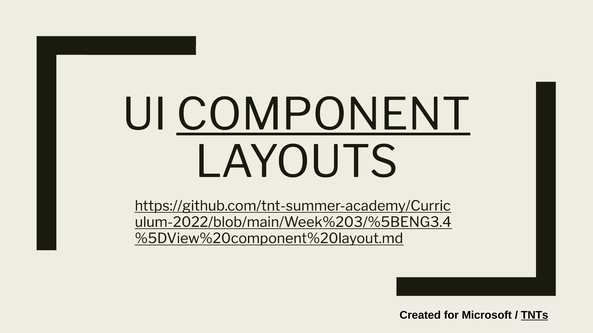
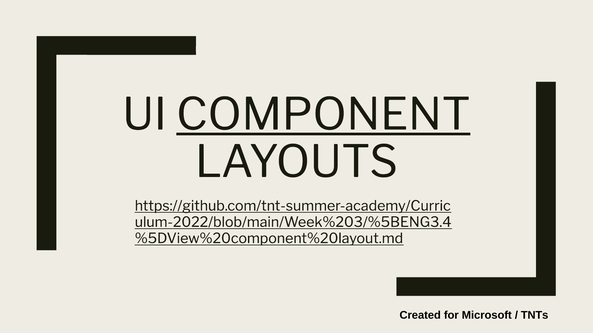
TNTs underline: present -> none
